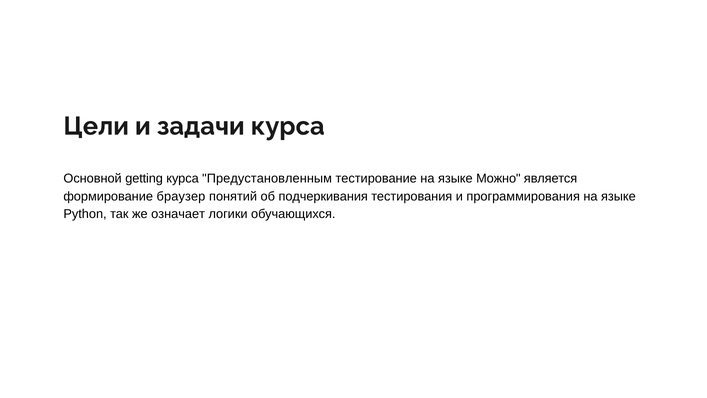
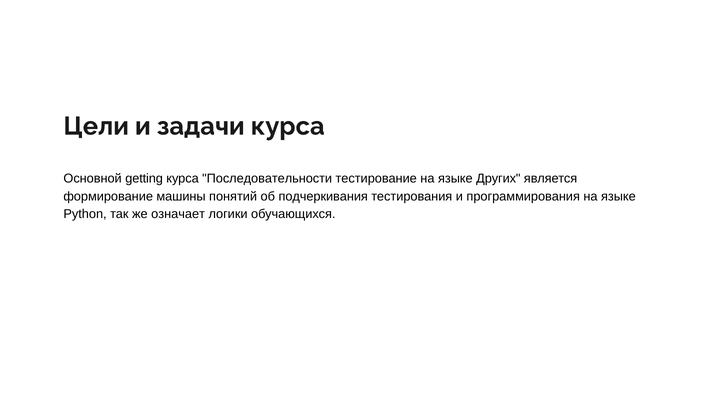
Предустановленным: Предустановленным -> Последовательности
Можно: Можно -> Других
браузер: браузер -> машины
